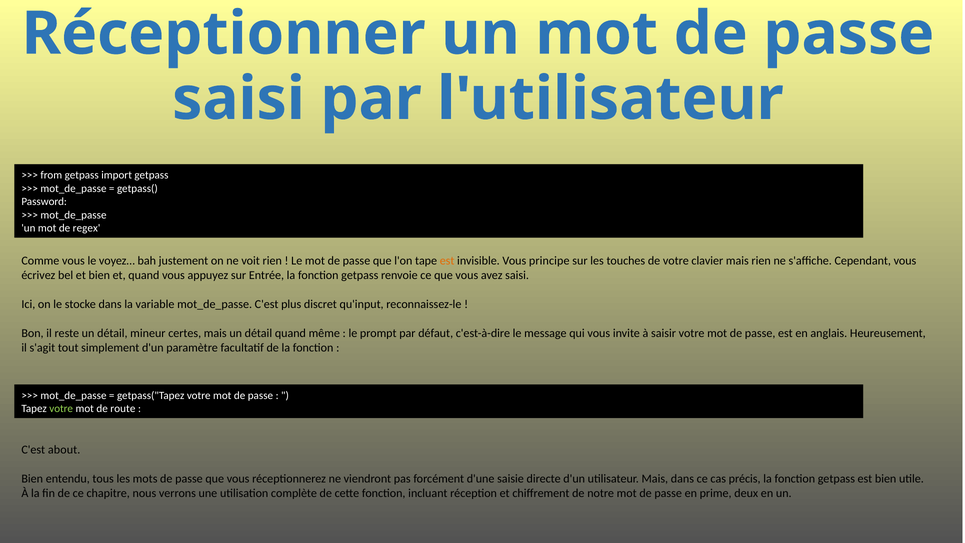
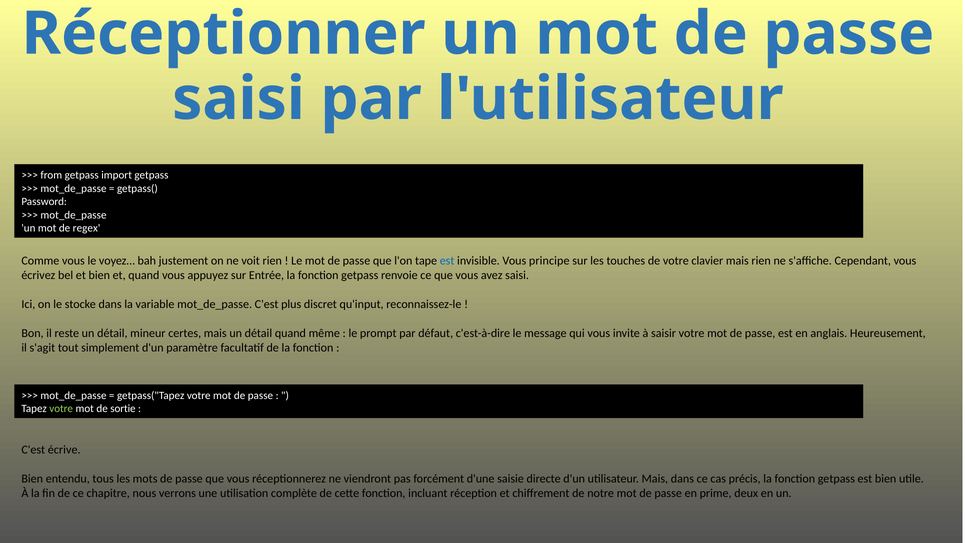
est at (447, 261) colour: orange -> blue
route: route -> sortie
about: about -> écrive
